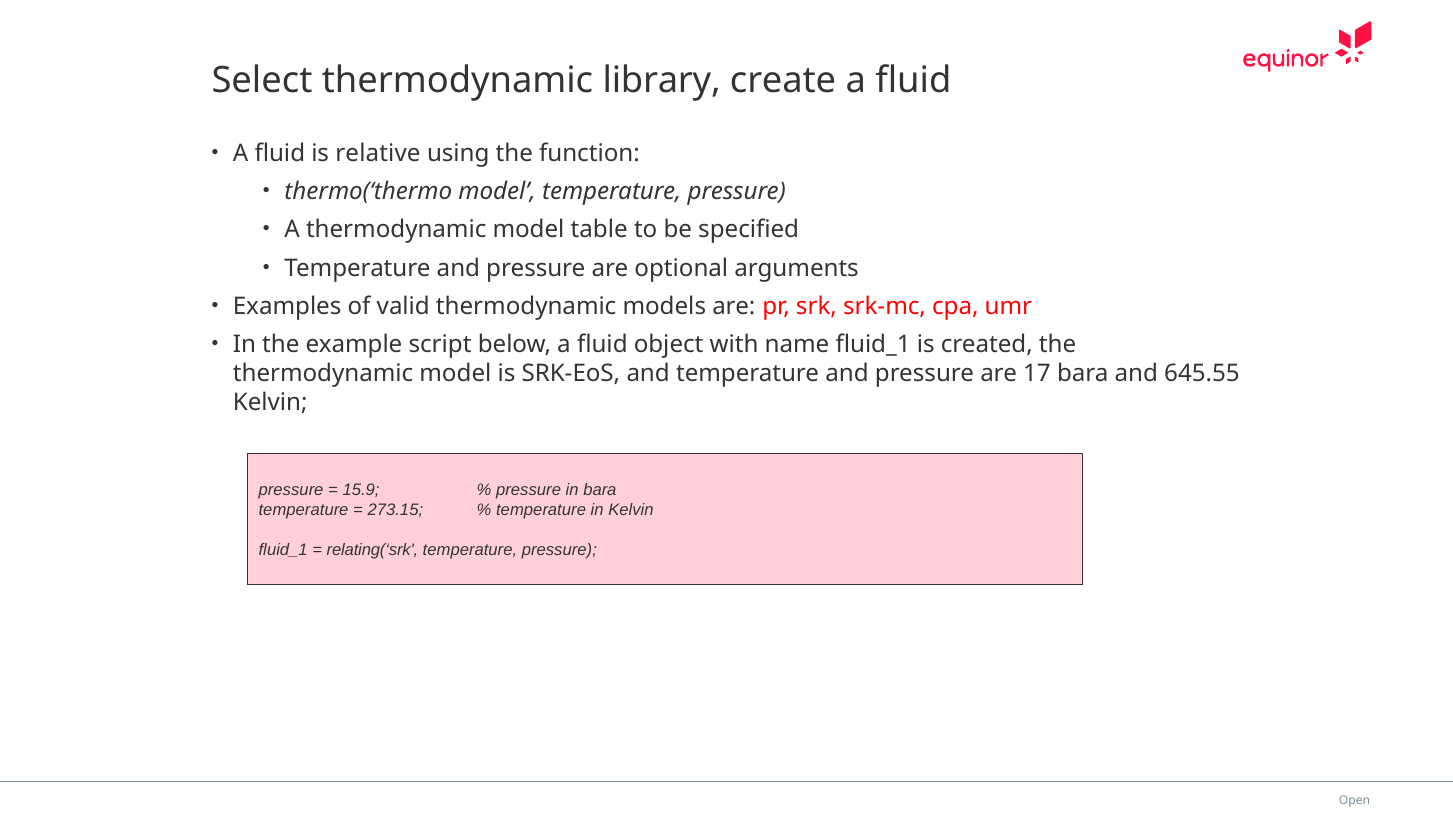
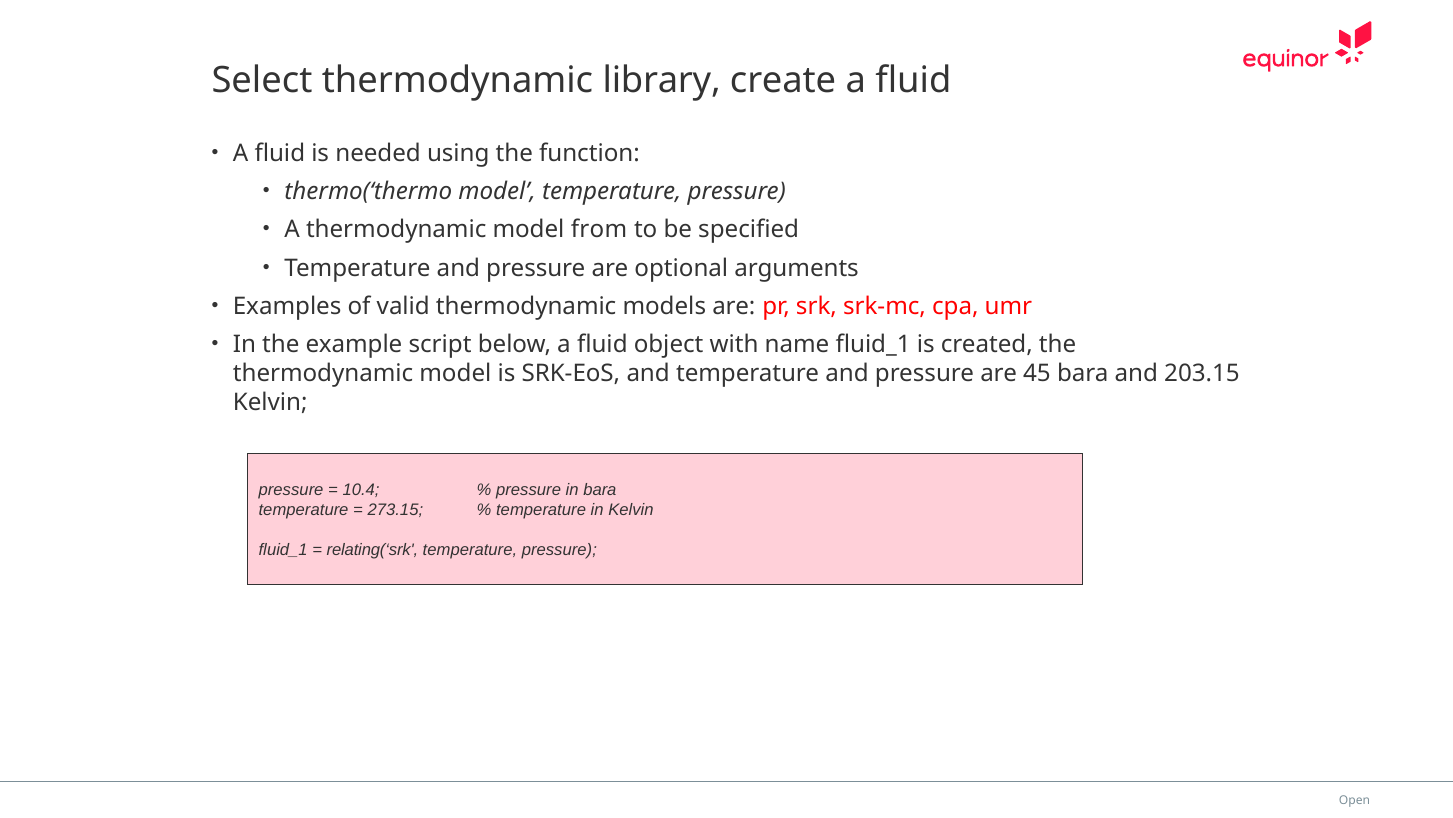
relative: relative -> needed
table: table -> from
17: 17 -> 45
645.55: 645.55 -> 203.15
15.9: 15.9 -> 10.4
